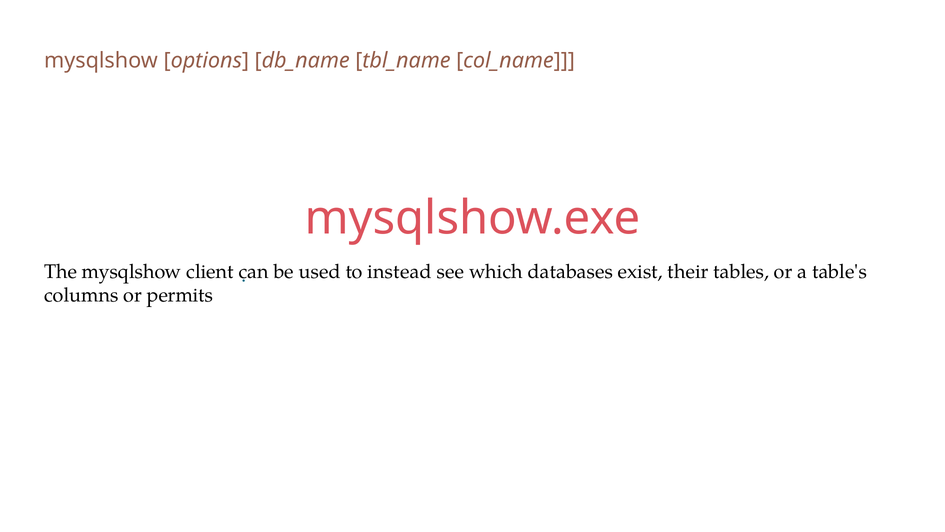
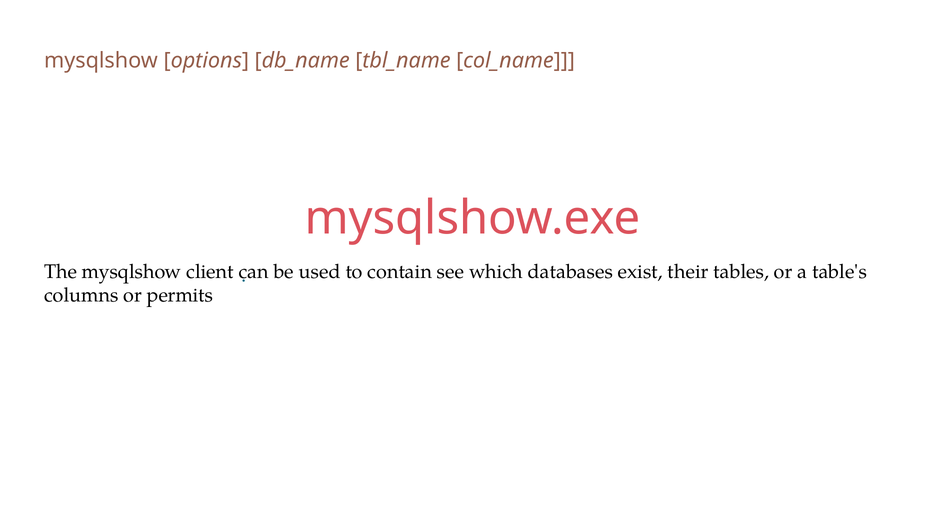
instead: instead -> contain
